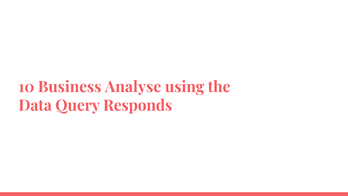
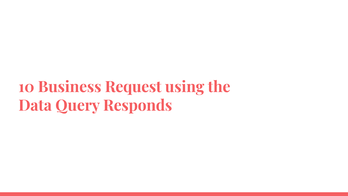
Analyse: Analyse -> Request
